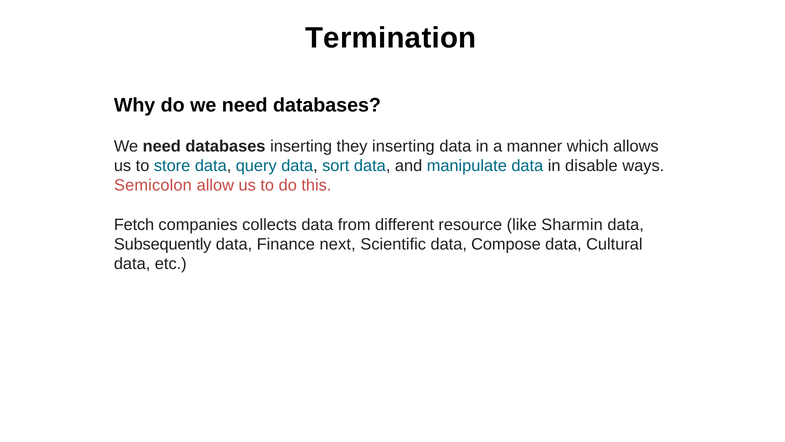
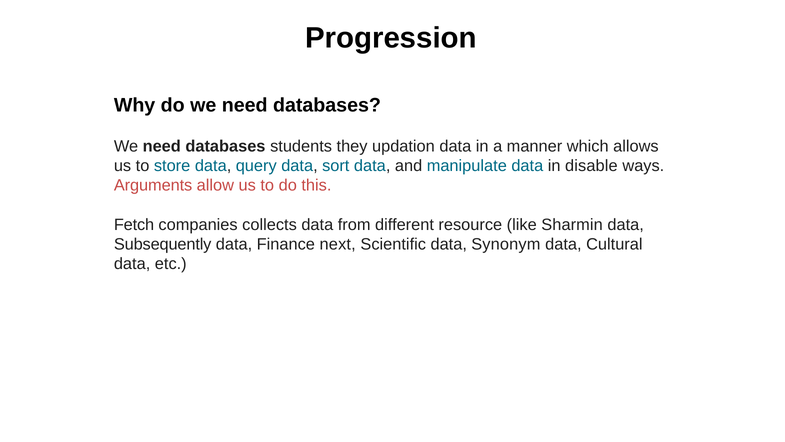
Termination: Termination -> Progression
databases inserting: inserting -> students
they inserting: inserting -> updation
Semicolon: Semicolon -> Arguments
Compose: Compose -> Synonym
